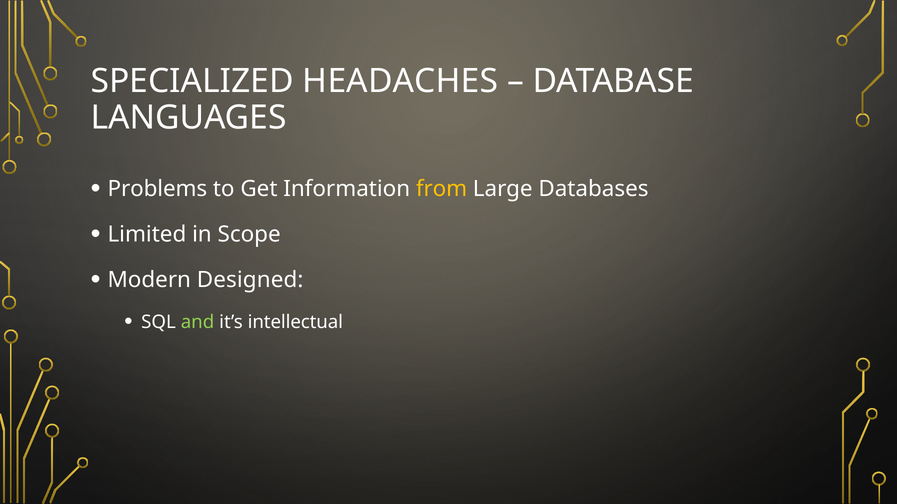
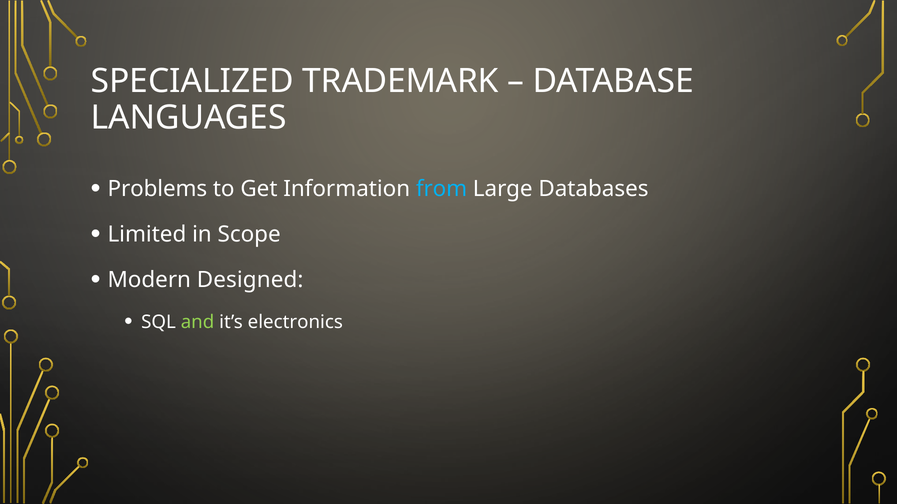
HEADACHES: HEADACHES -> TRADEMARK
from colour: yellow -> light blue
intellectual: intellectual -> electronics
